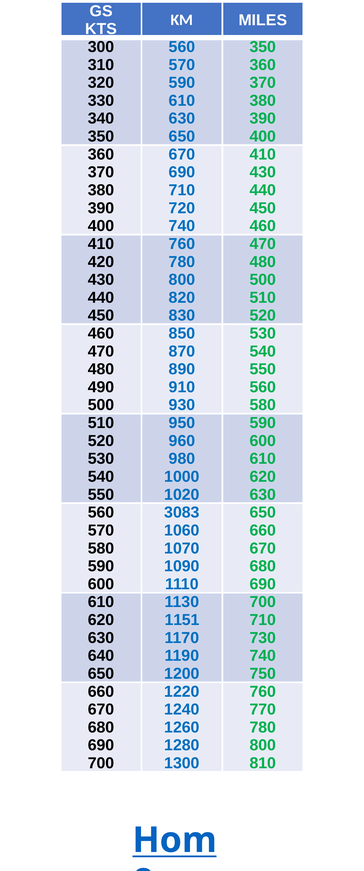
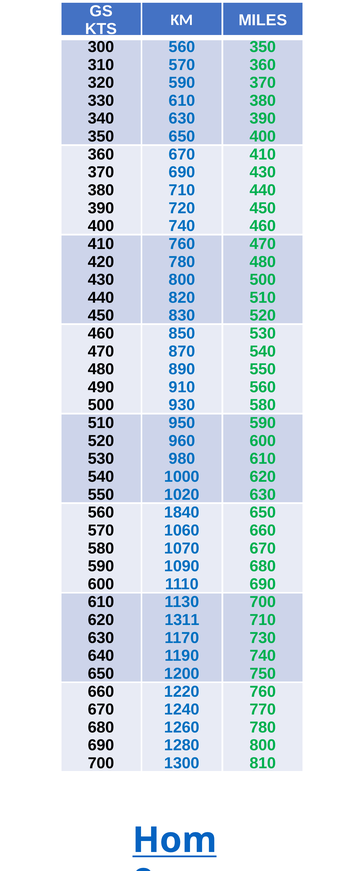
3083: 3083 -> 1840
1151: 1151 -> 1311
